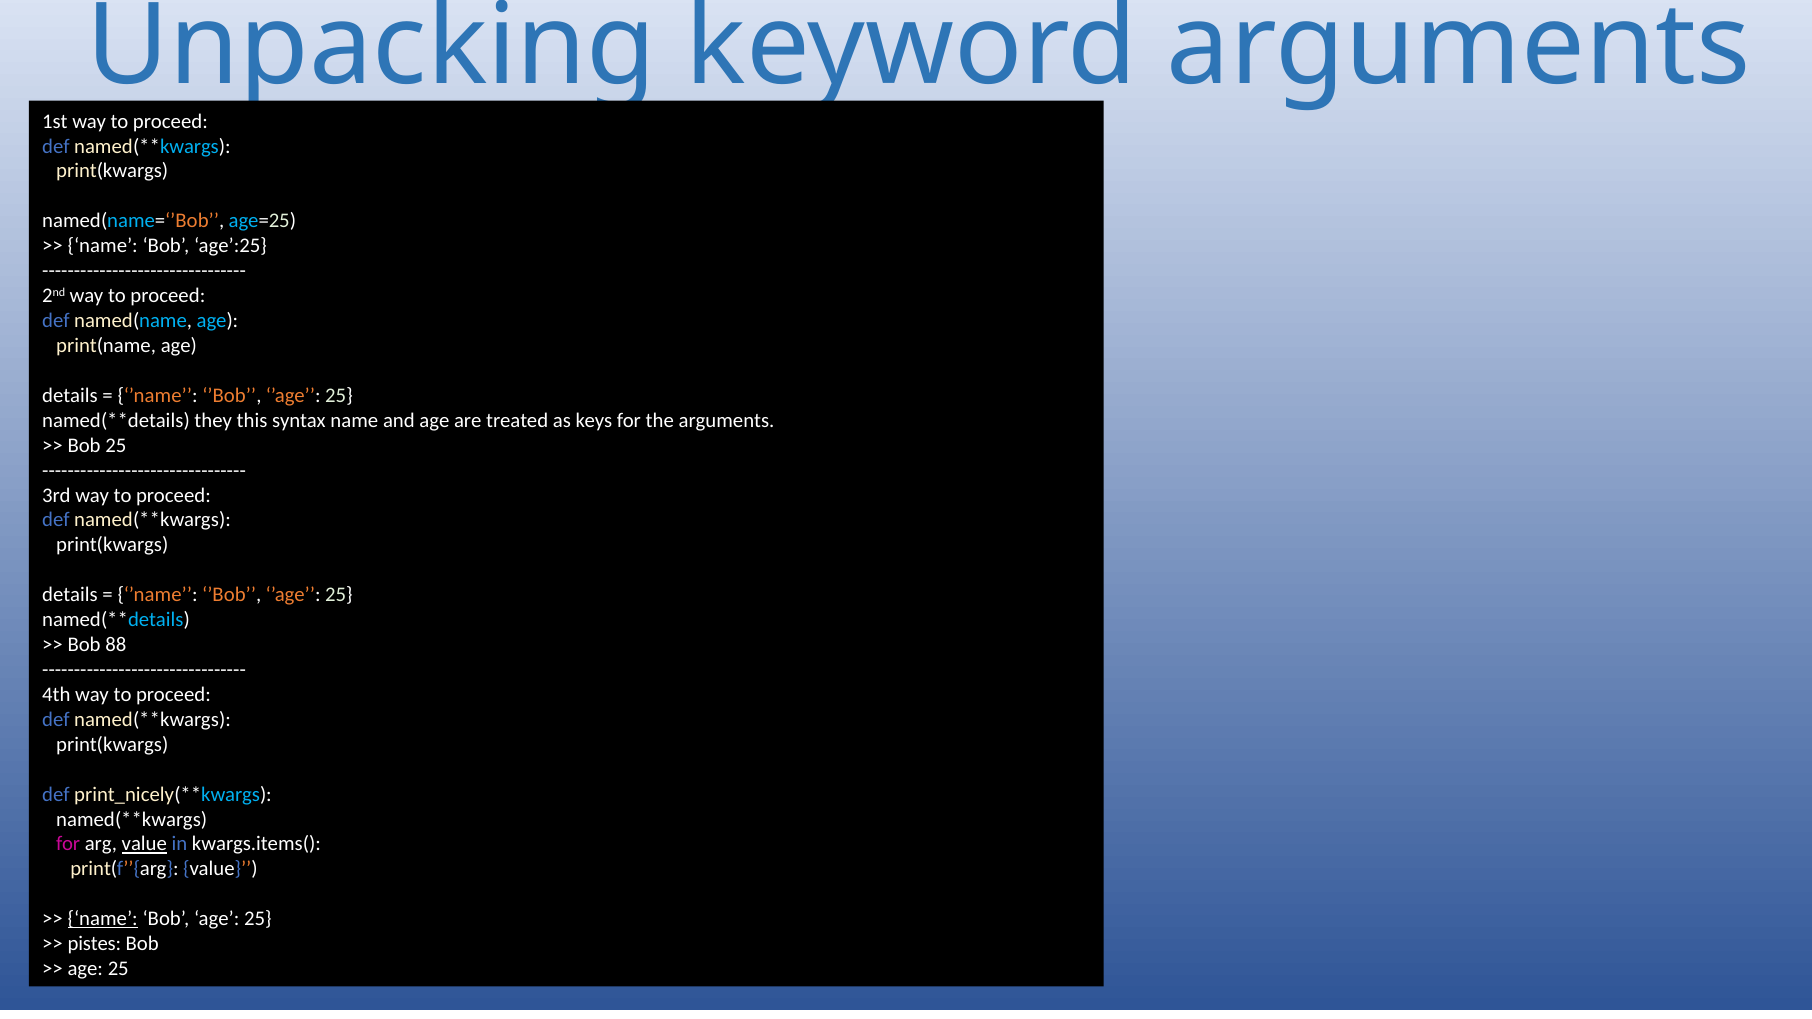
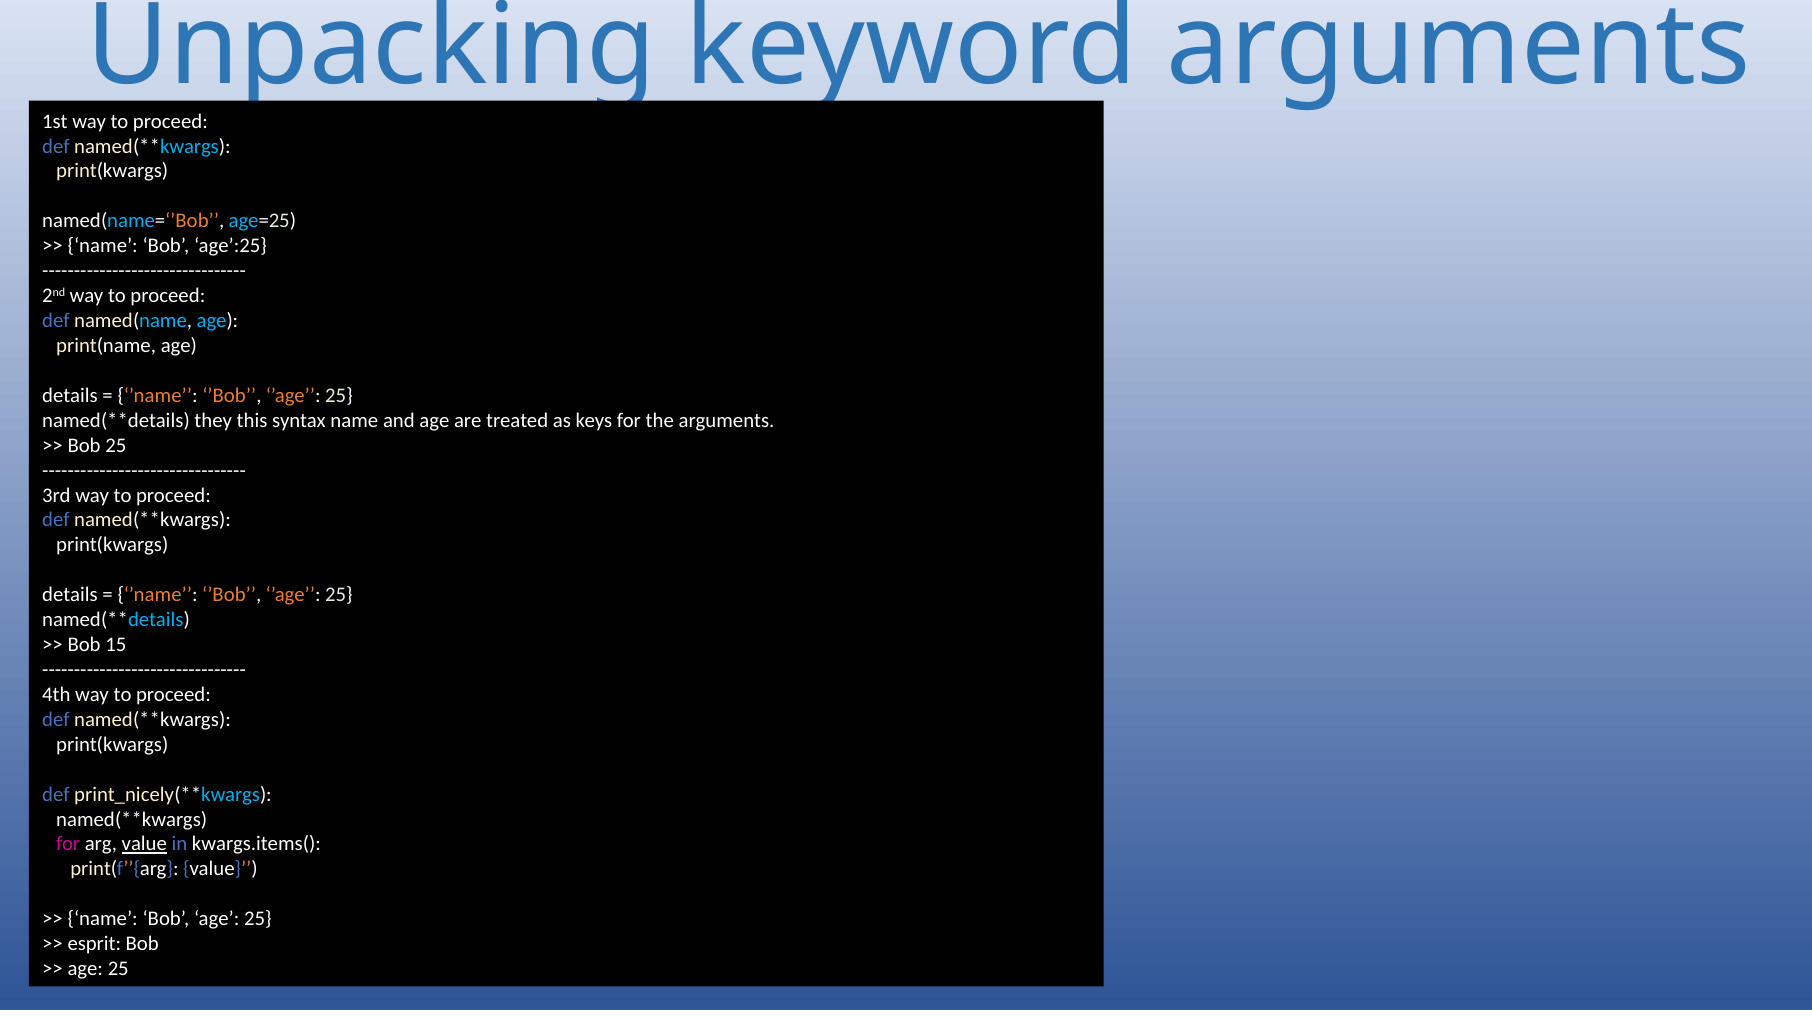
88: 88 -> 15
name at (103, 919) underline: present -> none
pistes: pistes -> esprit
